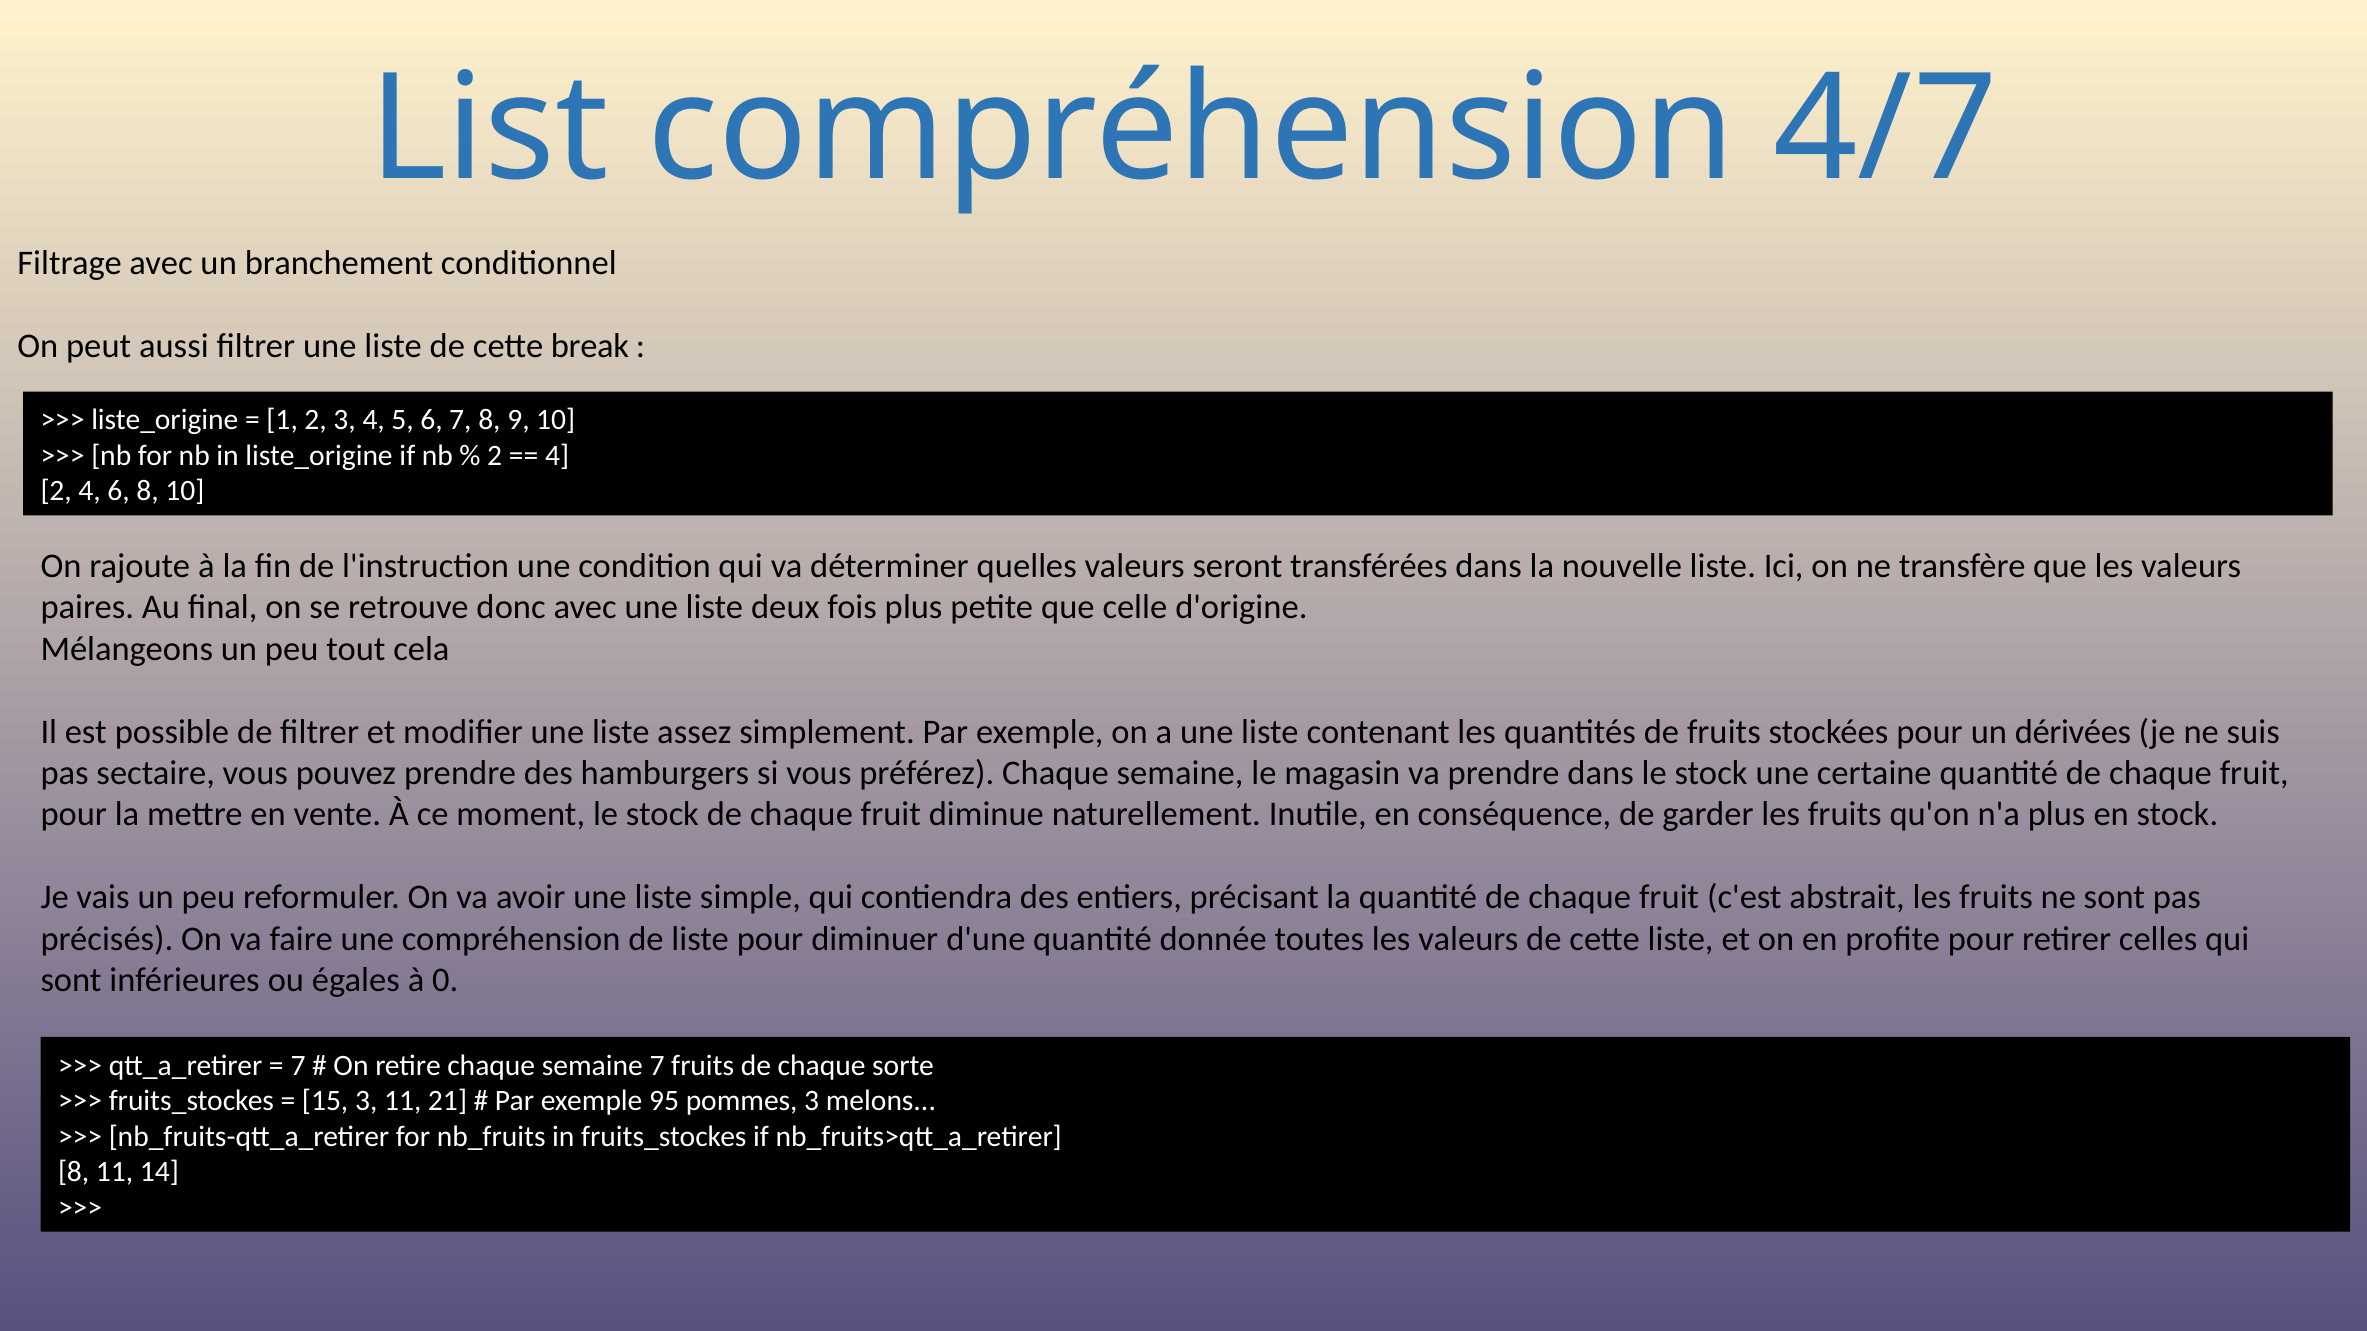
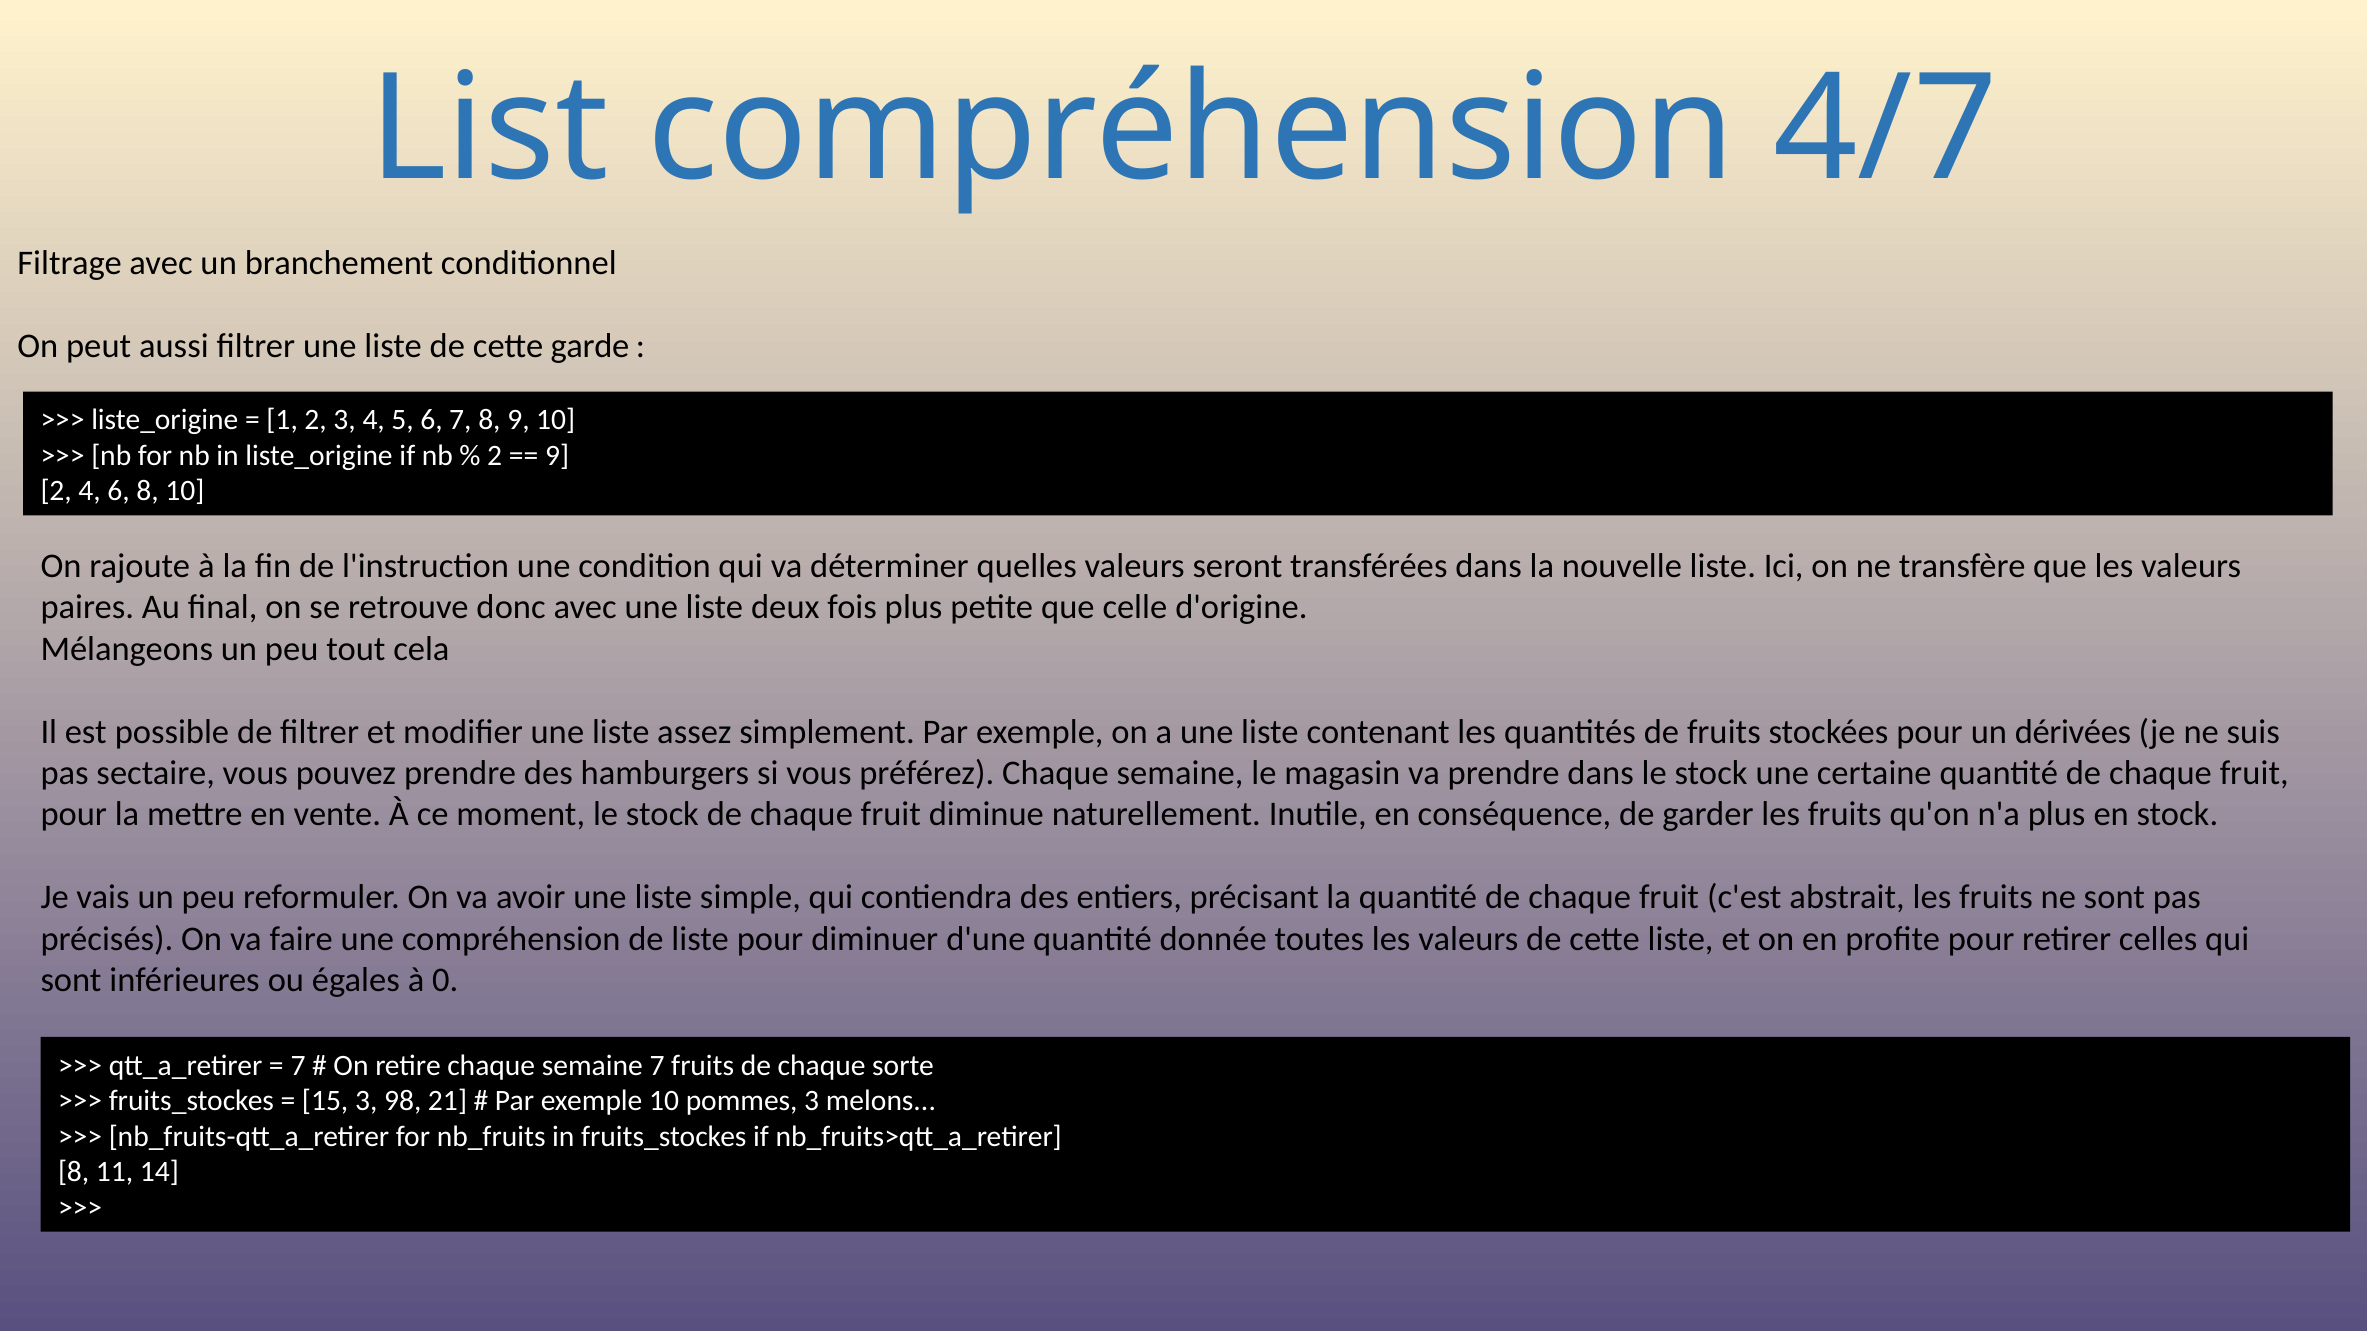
break: break -> garde
4 at (557, 456): 4 -> 9
3 11: 11 -> 98
exemple 95: 95 -> 10
